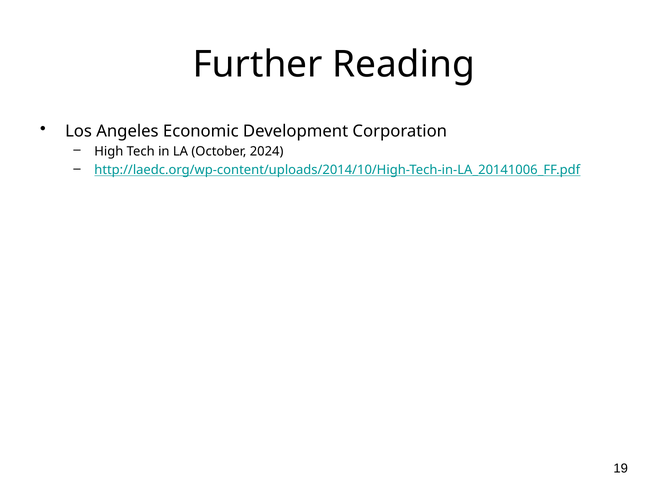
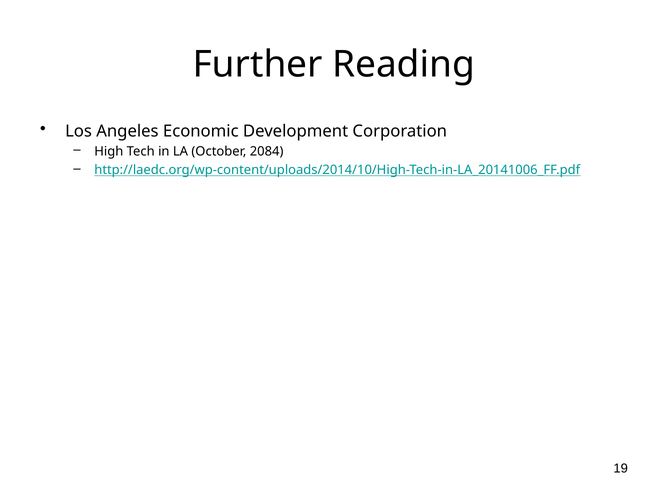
2024: 2024 -> 2084
